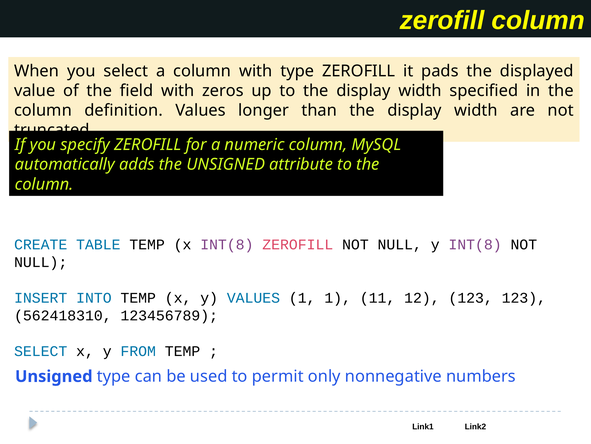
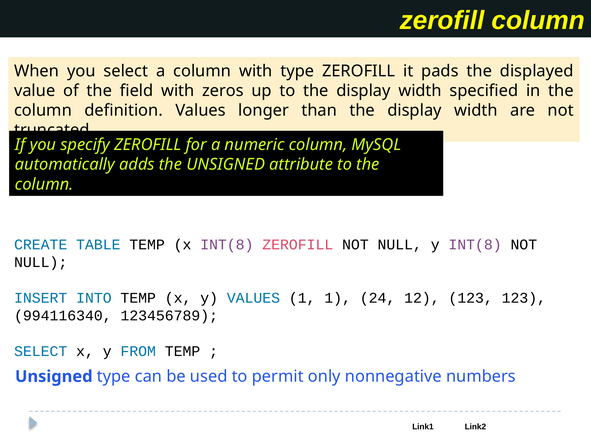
11: 11 -> 24
562418310: 562418310 -> 994116340
